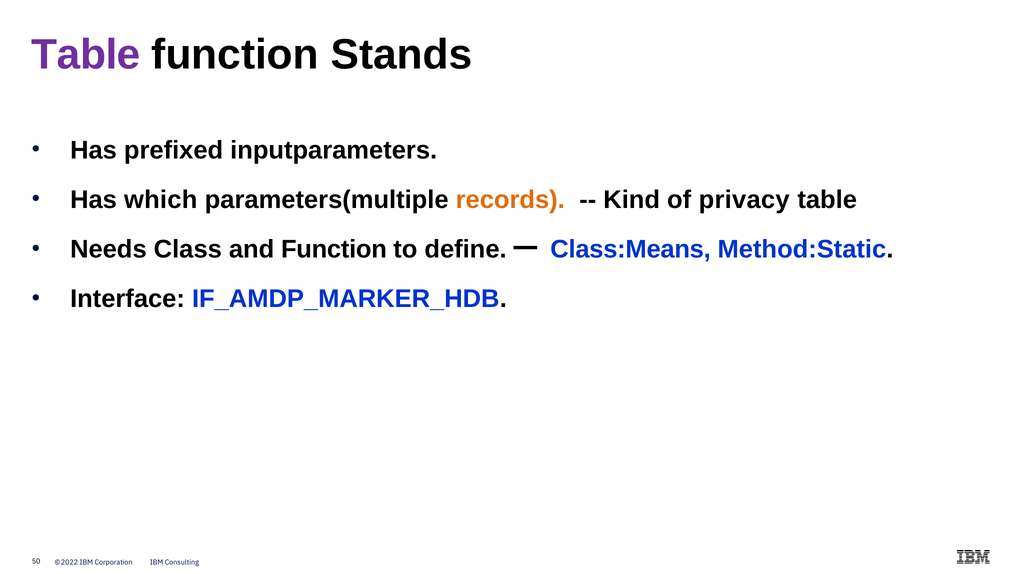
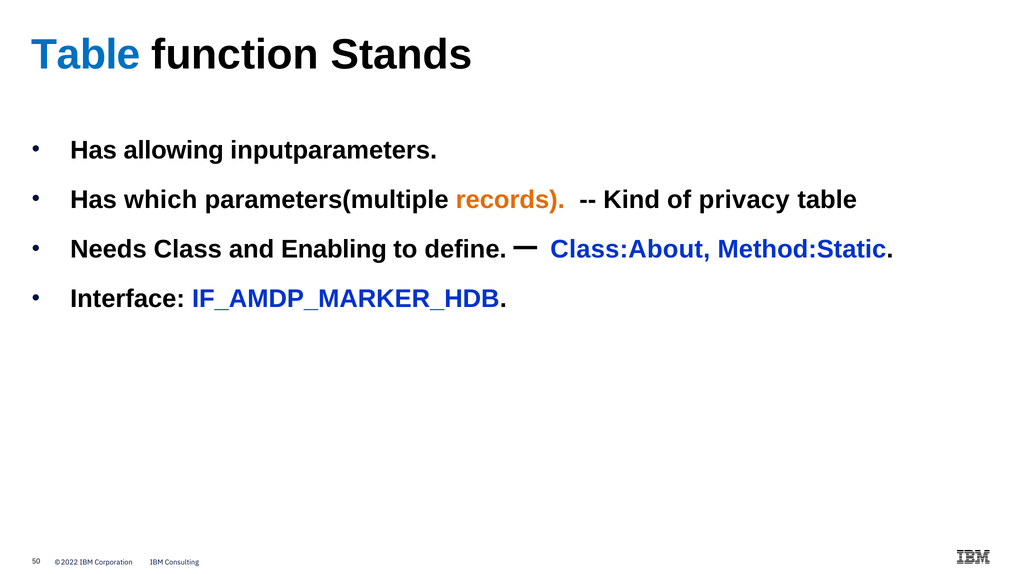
Table at (86, 55) colour: purple -> blue
prefixed: prefixed -> allowing
and Function: Function -> Enabling
Class:Means: Class:Means -> Class:About
